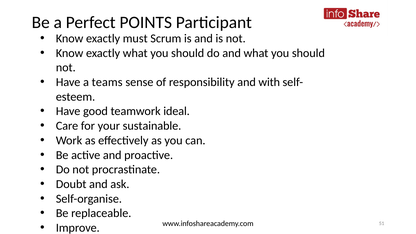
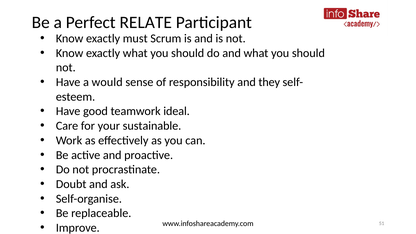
POINTS: POINTS -> RELATE
teams: teams -> would
with: with -> they
